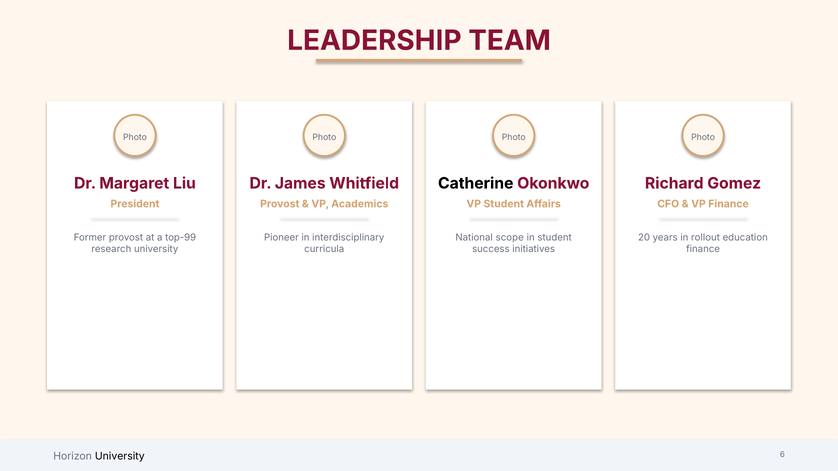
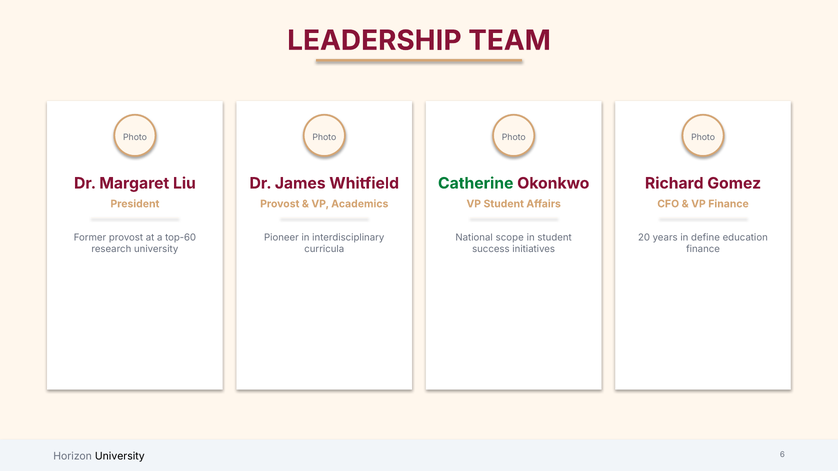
Catherine colour: black -> green
top-99: top-99 -> top-60
rollout: rollout -> define
